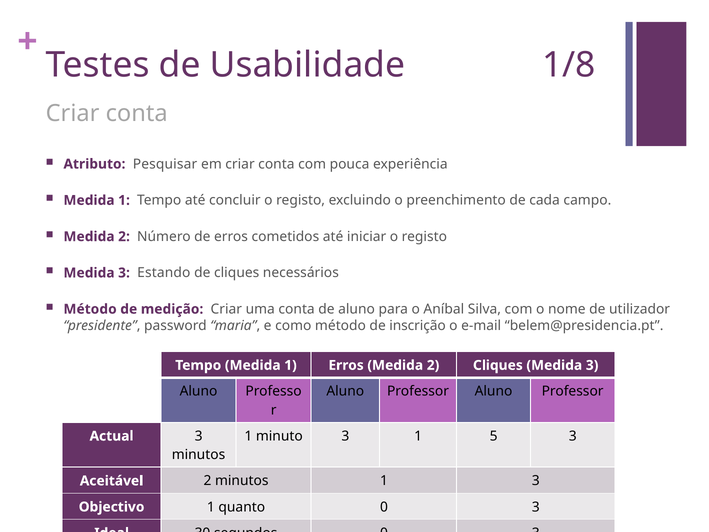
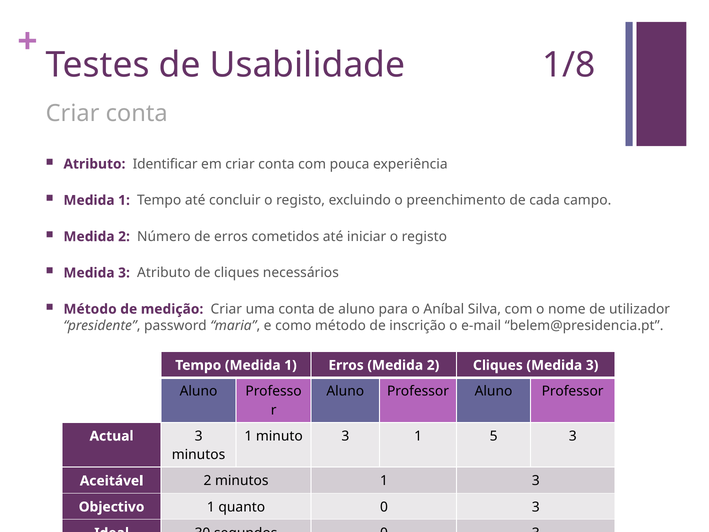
Pesquisar: Pesquisar -> Identificar
3 Estando: Estando -> Atributo
